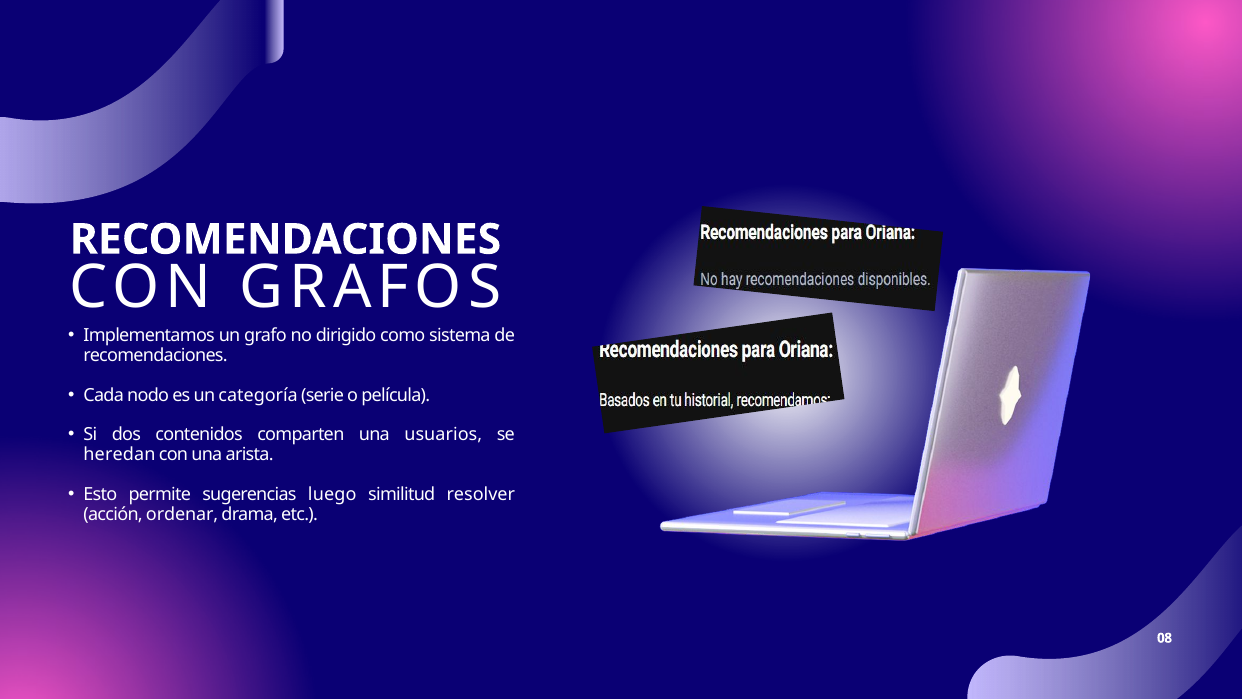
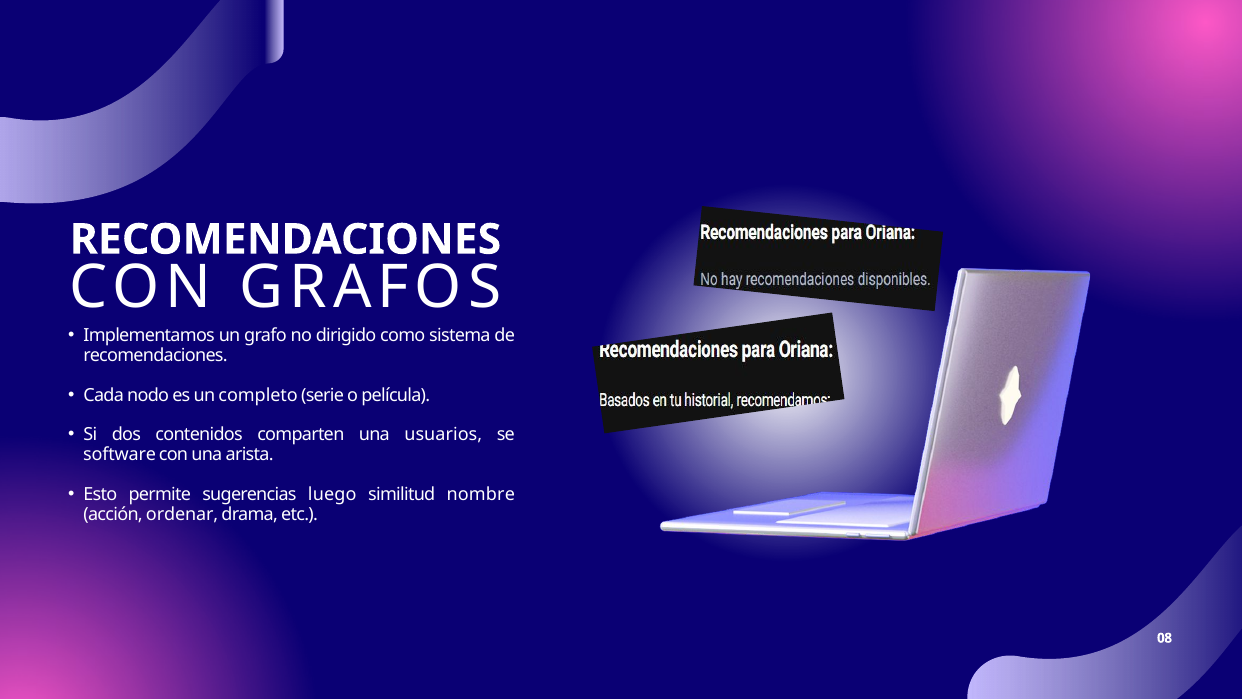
categoría: categoría -> completo
heredan: heredan -> software
resolver: resolver -> nombre
